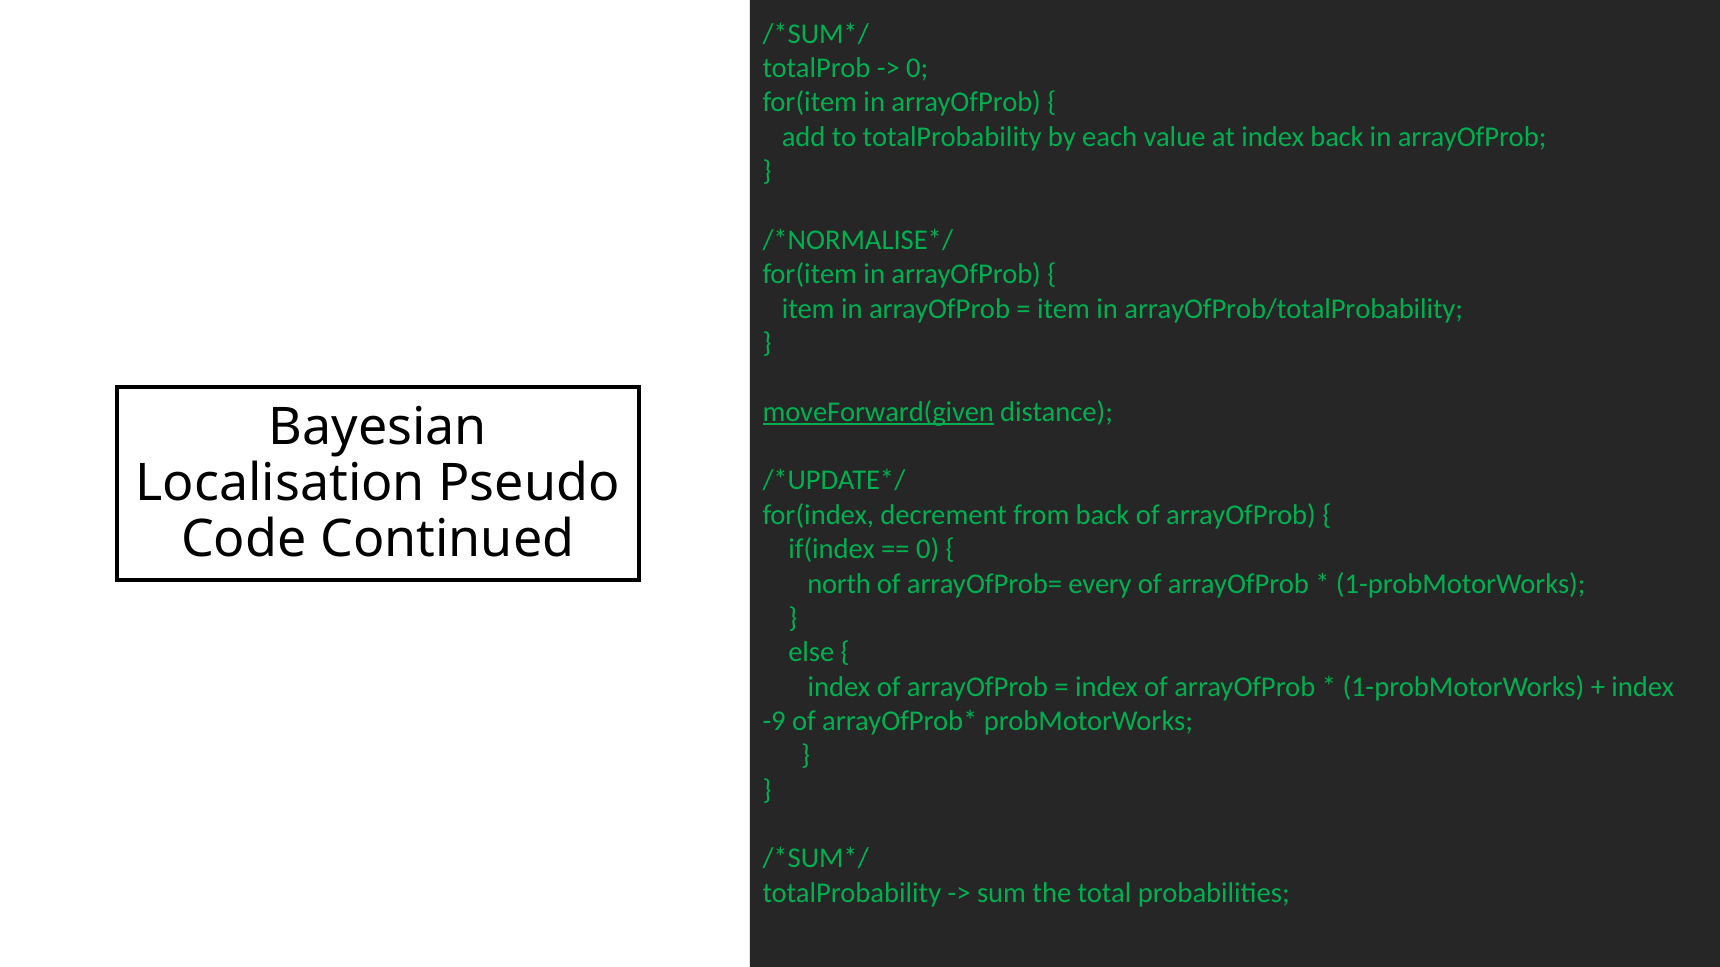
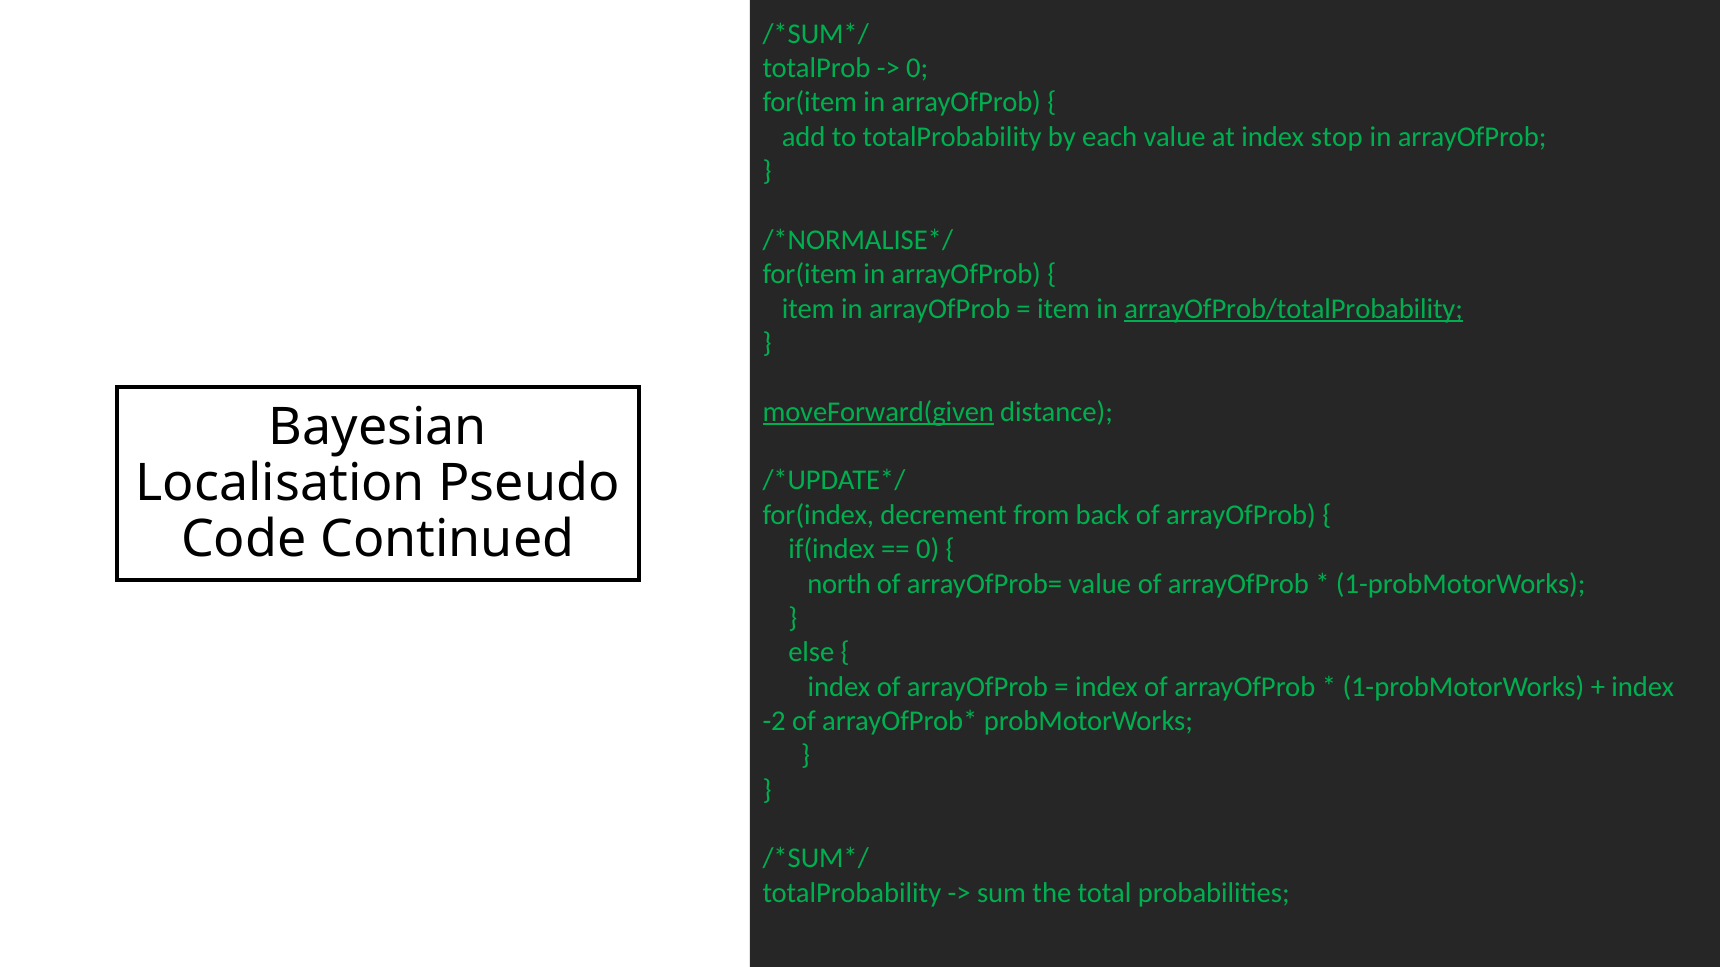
index back: back -> stop
arrayOfProb/totalProbability underline: none -> present
arrayOfProb= every: every -> value
-9: -9 -> -2
